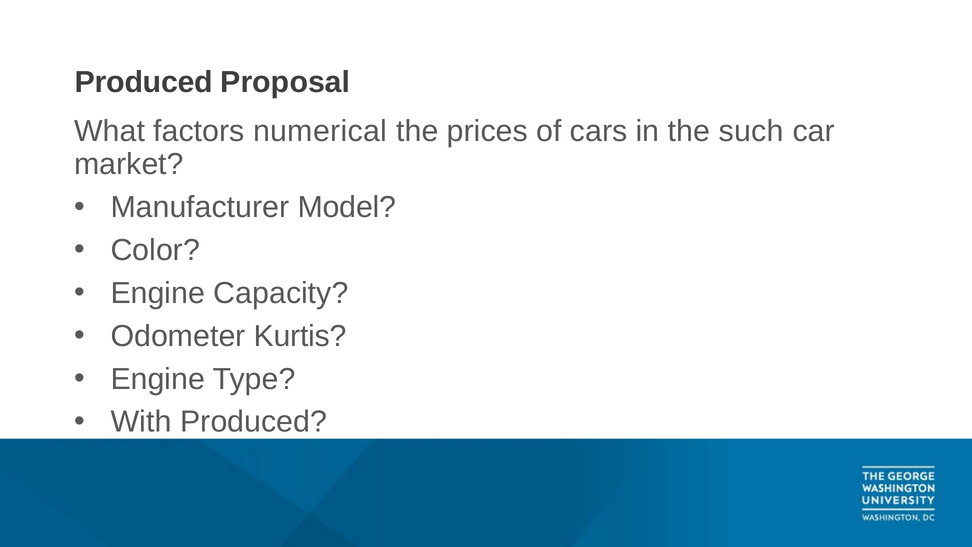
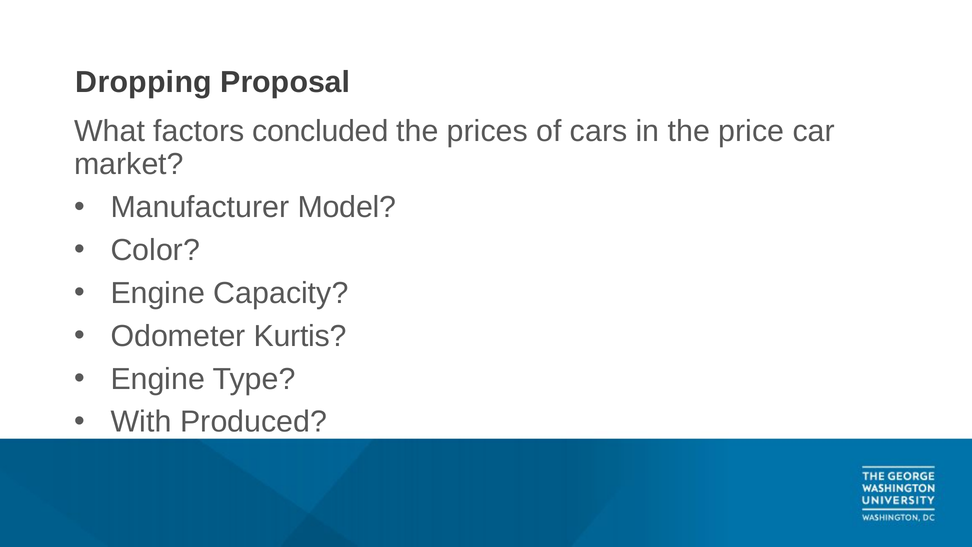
Produced at (144, 82): Produced -> Dropping
numerical: numerical -> concluded
such: such -> price
